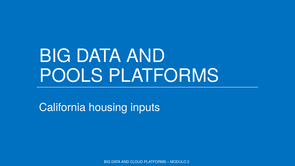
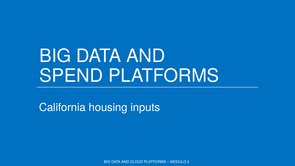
POOLS: POOLS -> SPEND
